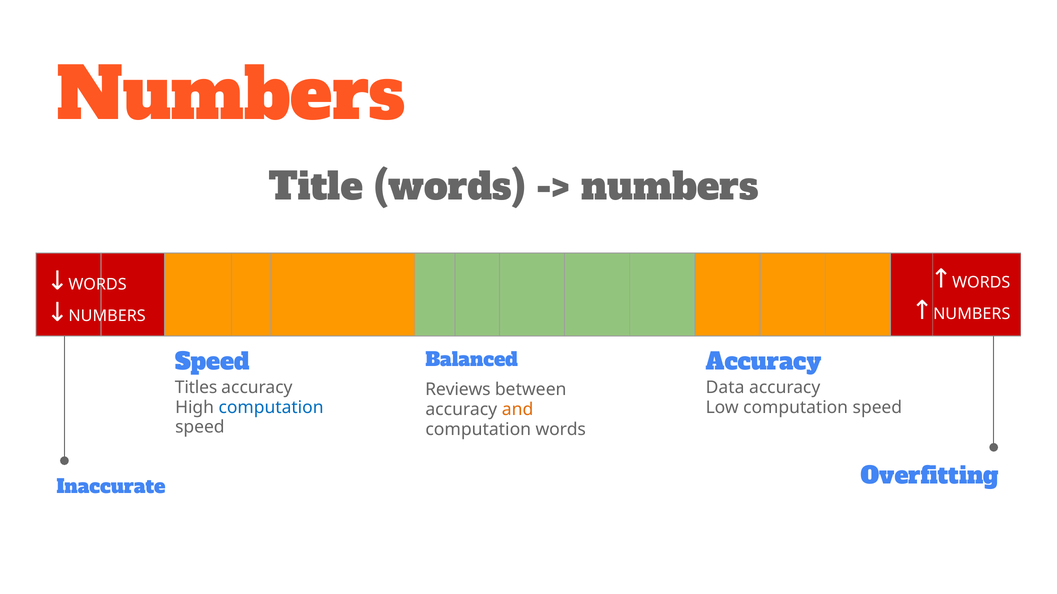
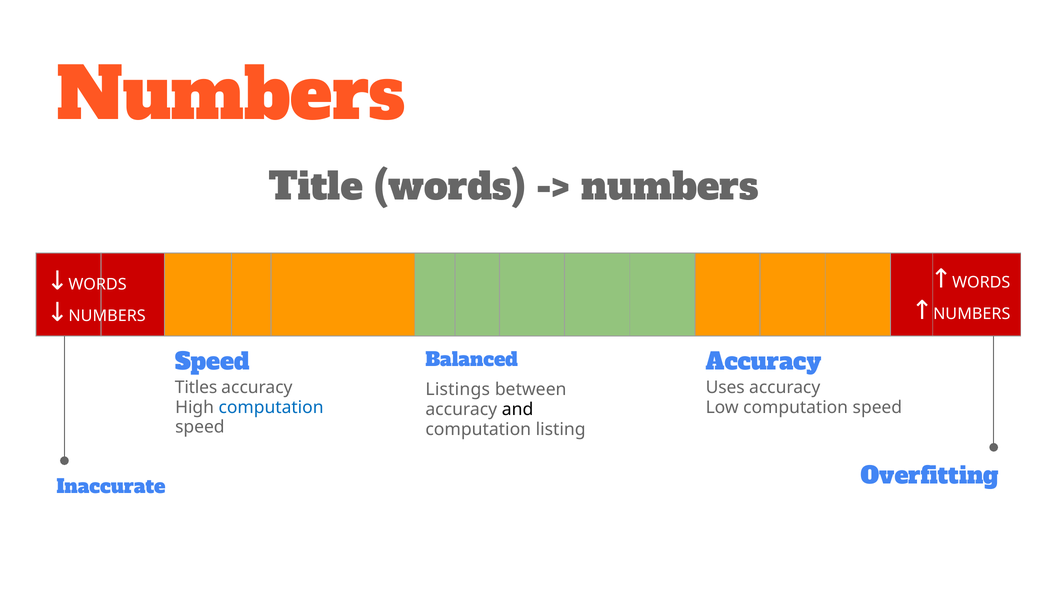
Data: Data -> Uses
Reviews: Reviews -> Listings
and colour: orange -> black
computation words: words -> listing
